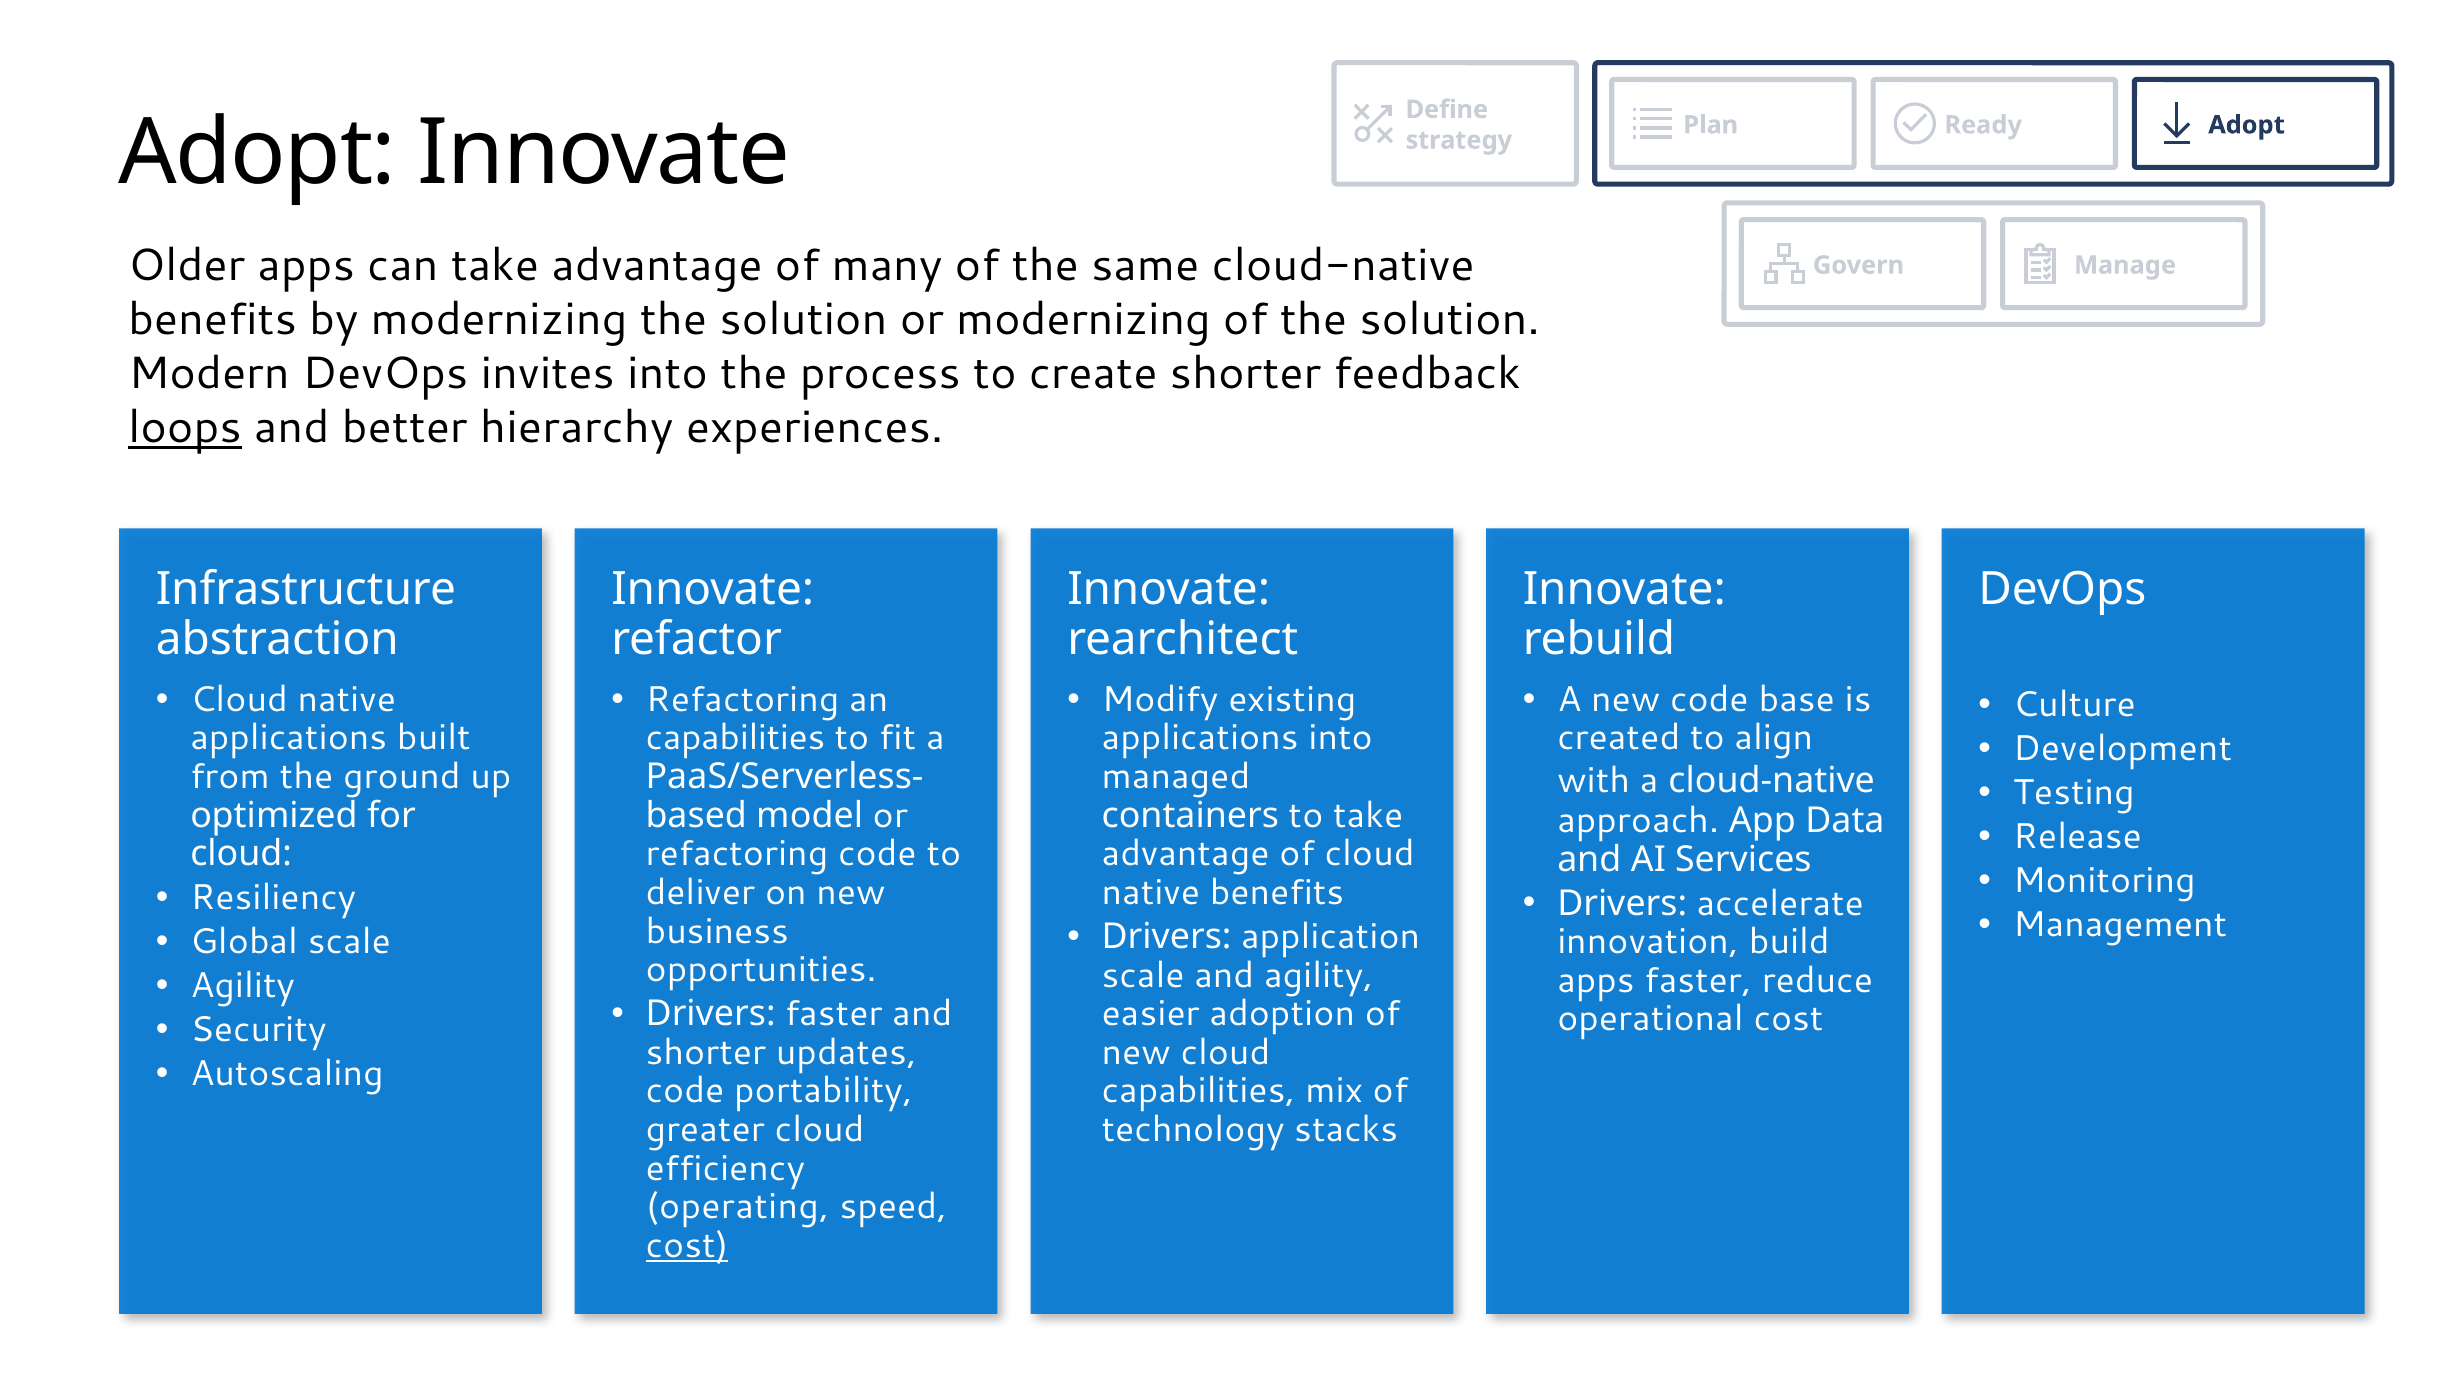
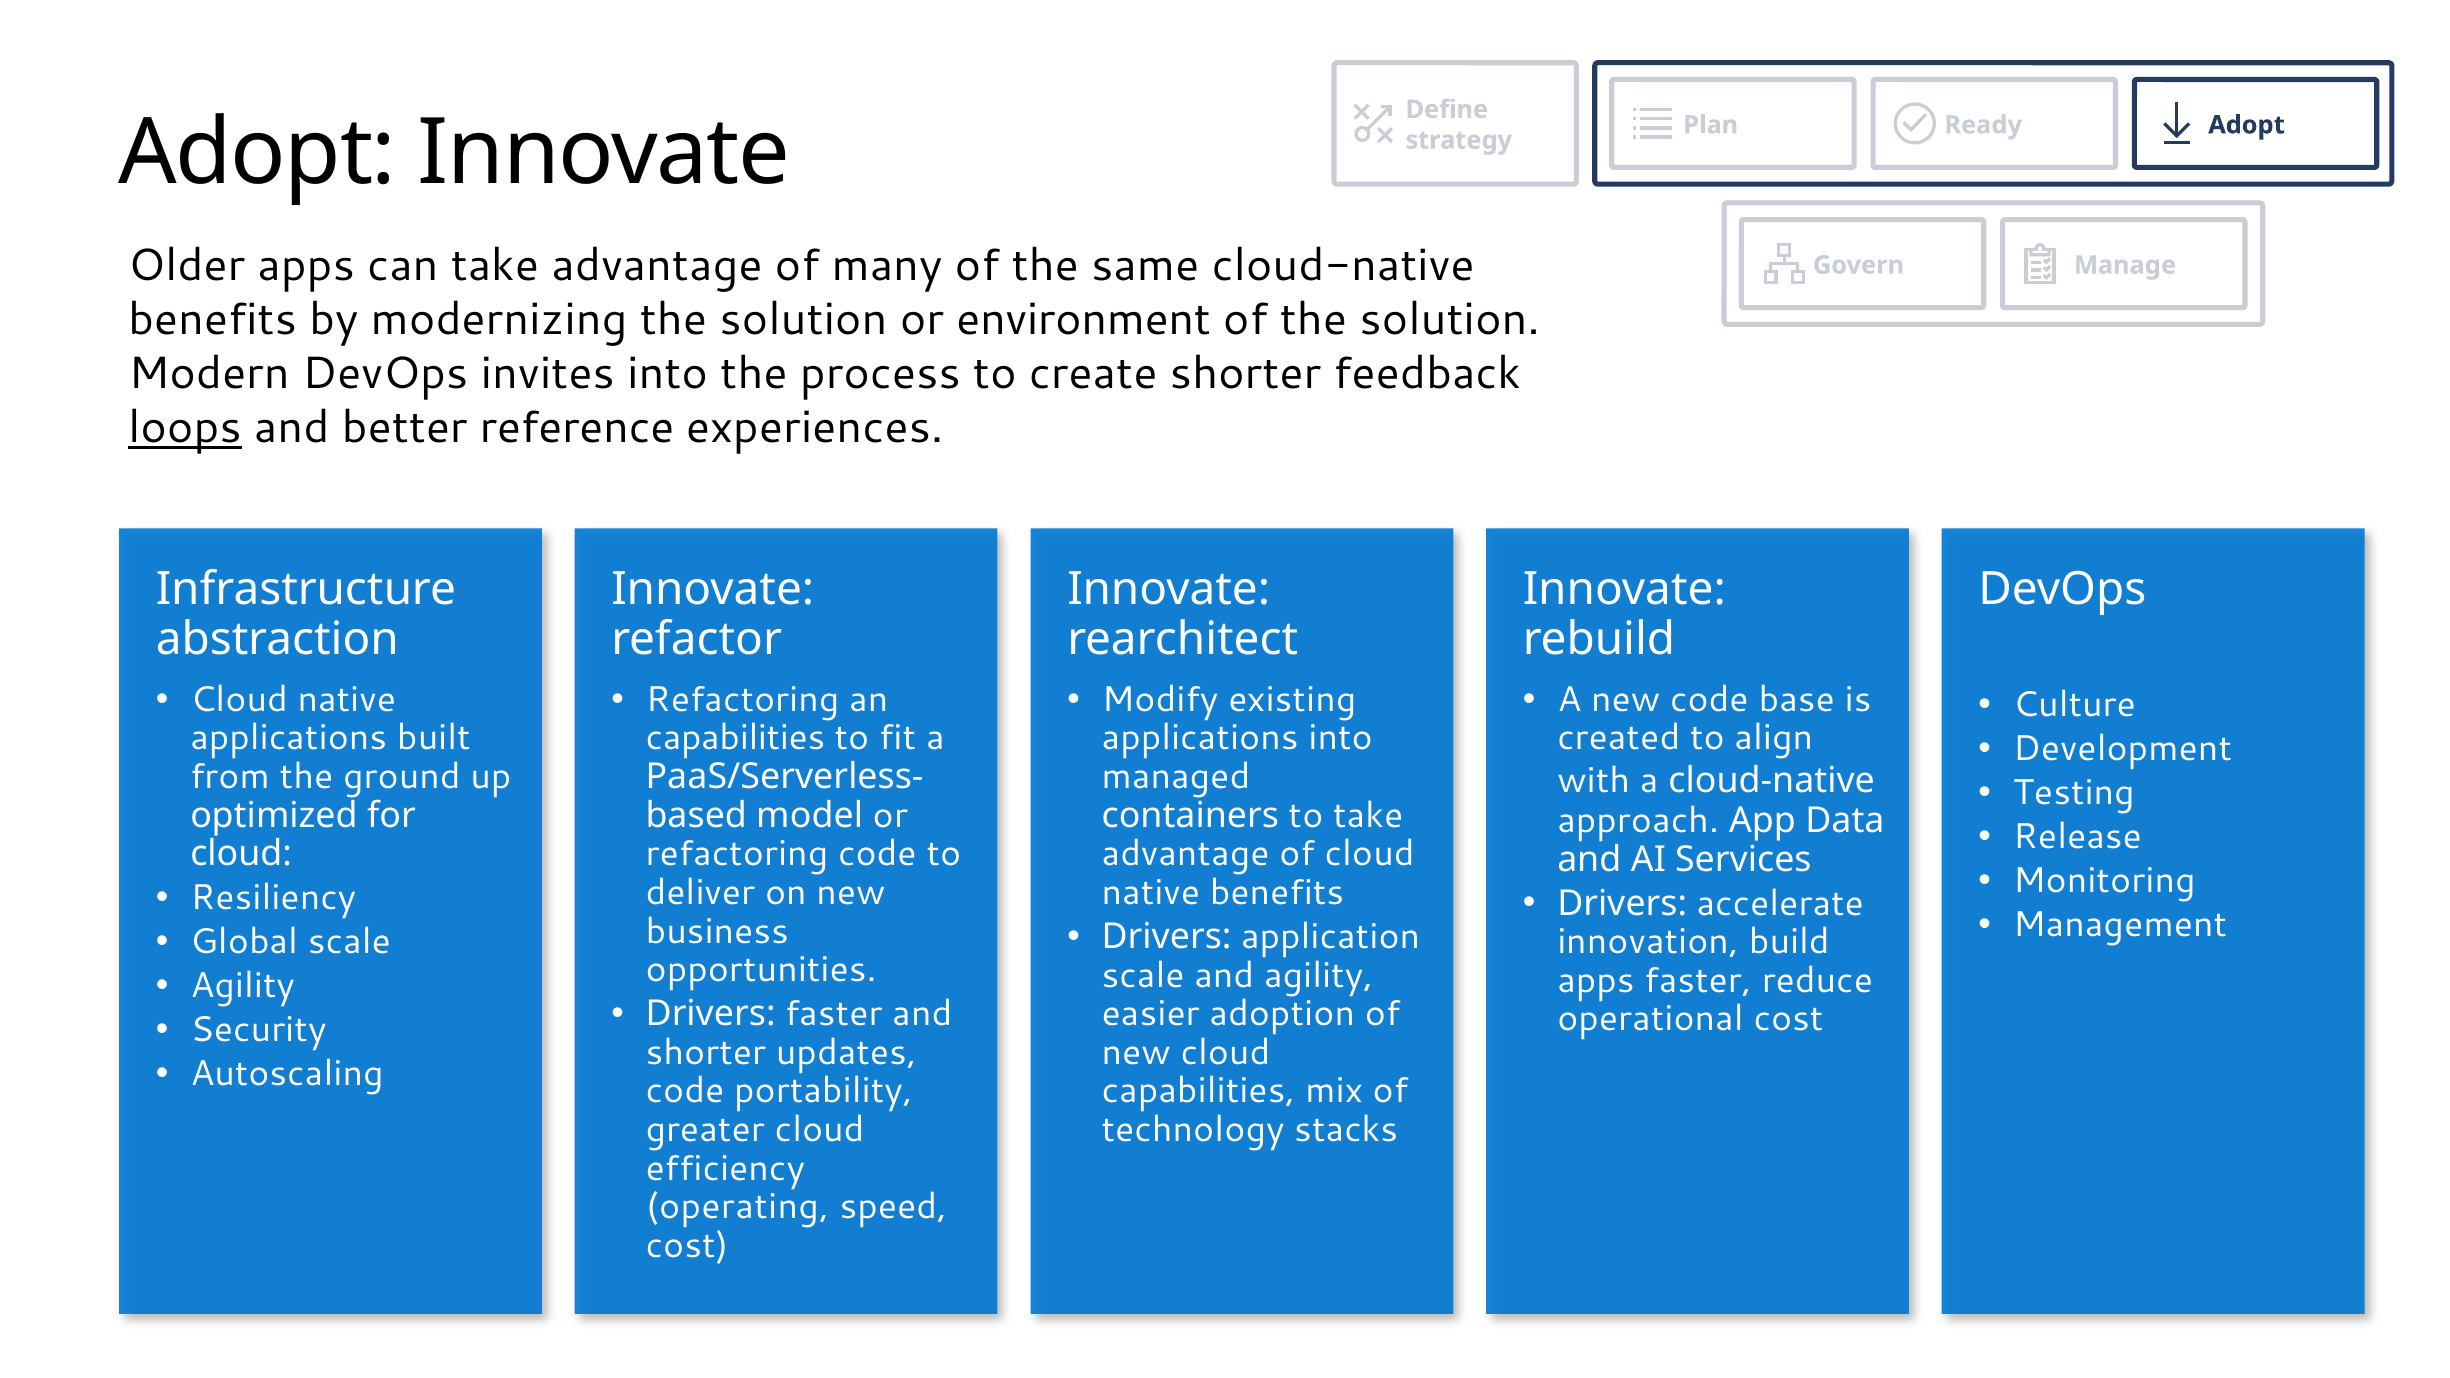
or modernizing: modernizing -> environment
hierarchy: hierarchy -> reference
cost at (687, 1246) underline: present -> none
